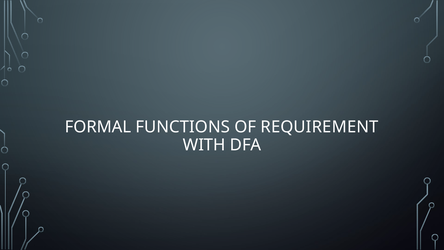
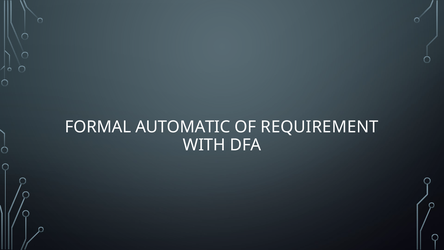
FUNCTIONS: FUNCTIONS -> AUTOMATIC
